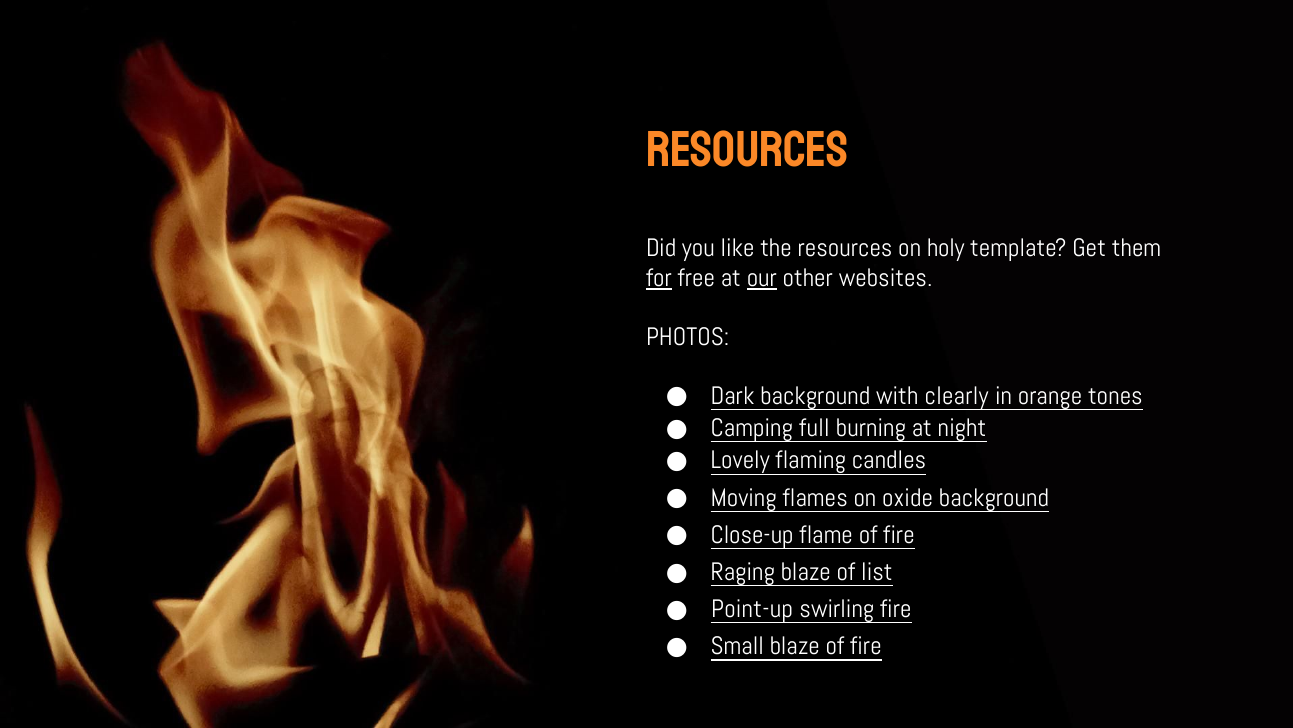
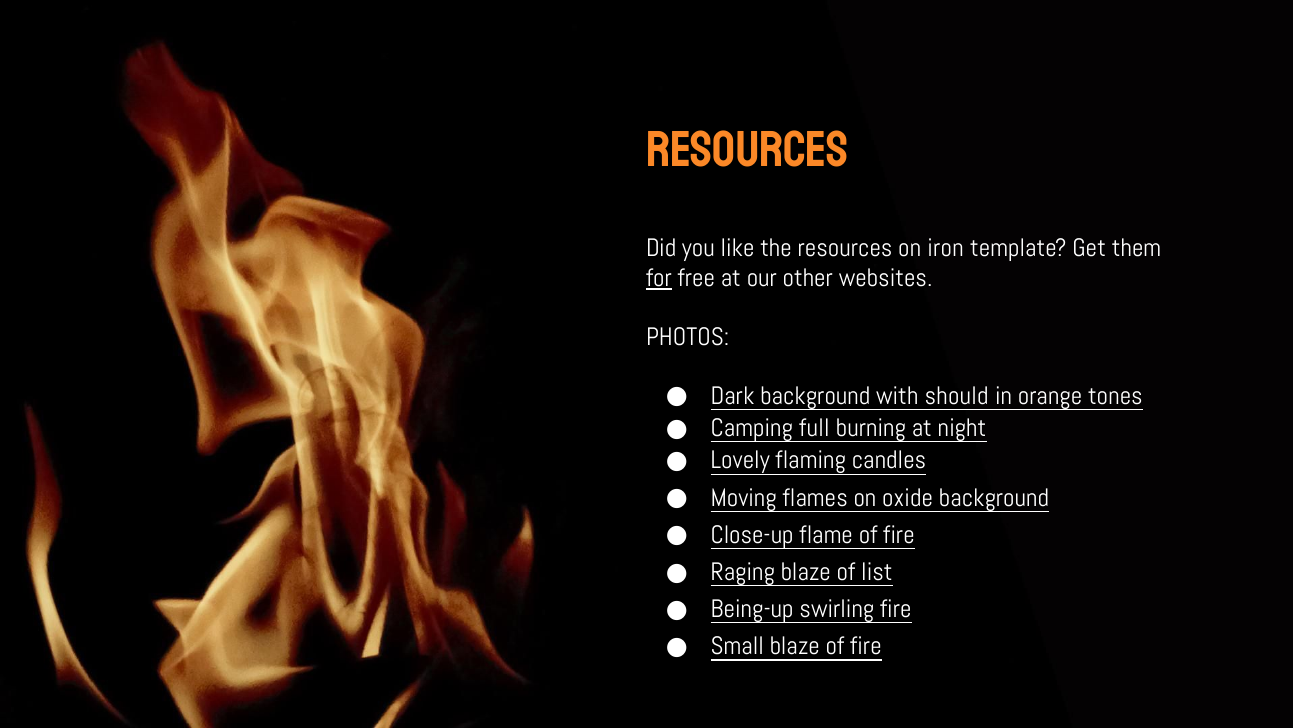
holy: holy -> iron
our underline: present -> none
clearly: clearly -> should
Point-up: Point-up -> Being-up
